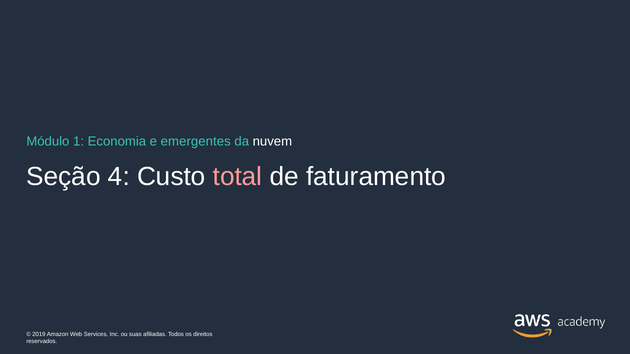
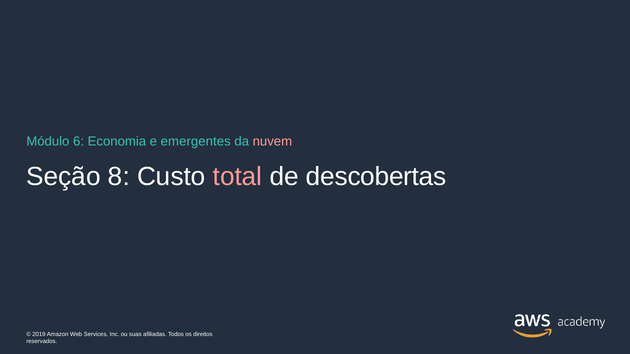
1: 1 -> 6
nuvem colour: white -> pink
4: 4 -> 8
faturamento: faturamento -> descobertas
